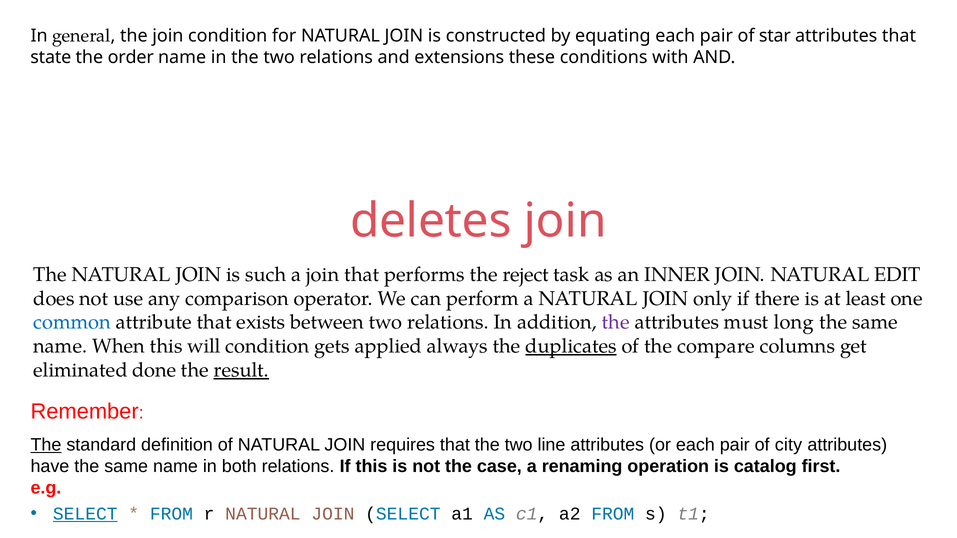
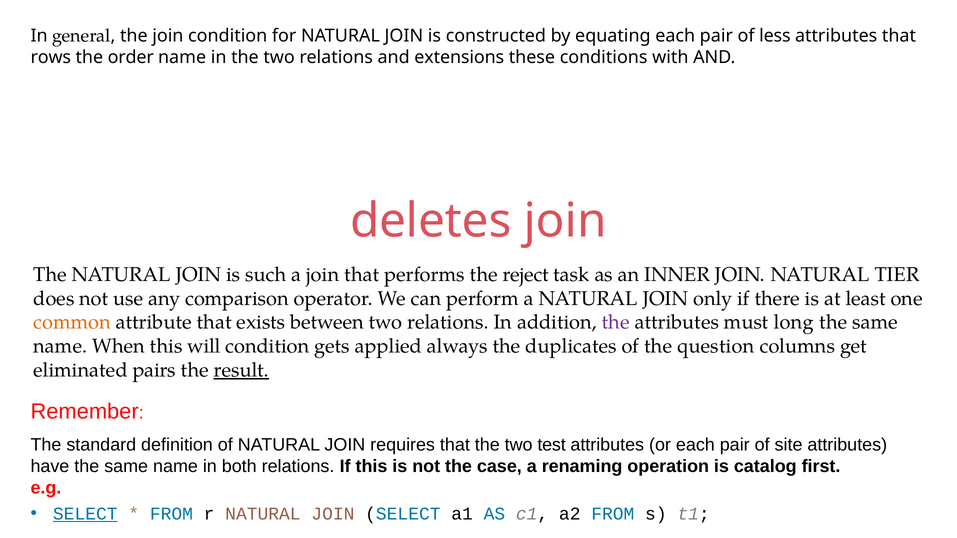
star: star -> less
state: state -> rows
EDIT: EDIT -> TIER
common colour: blue -> orange
duplicates underline: present -> none
compare: compare -> question
done: done -> pairs
The at (46, 445) underline: present -> none
line: line -> test
city: city -> site
